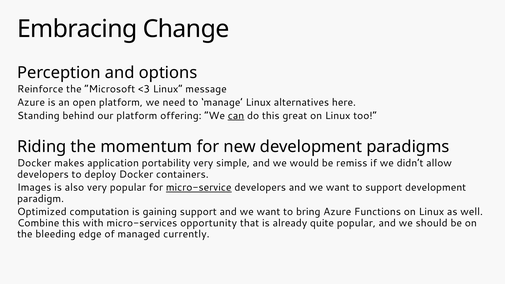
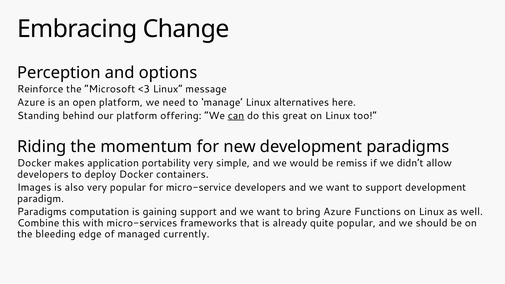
micro-service underline: present -> none
Optimized at (42, 212): Optimized -> Paradigms
opportunity: opportunity -> frameworks
